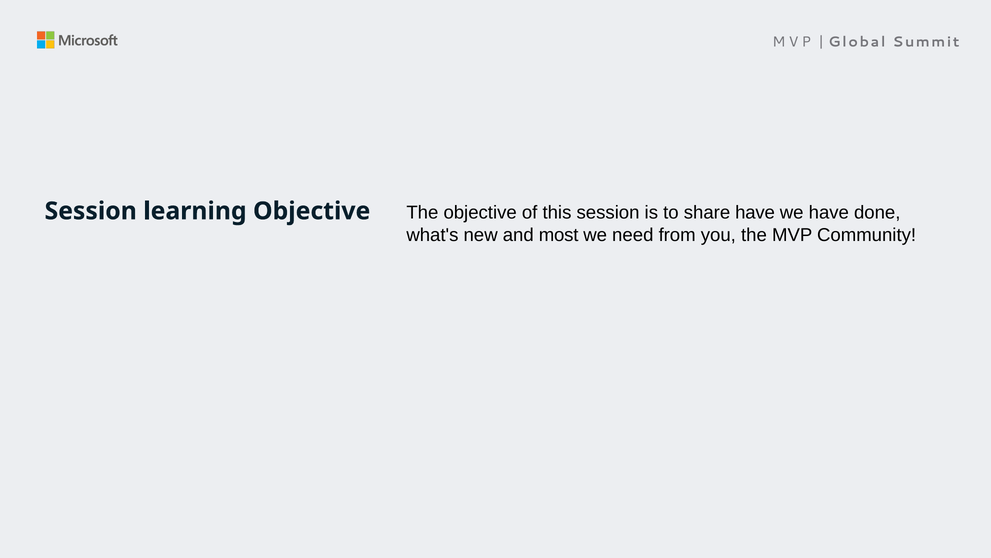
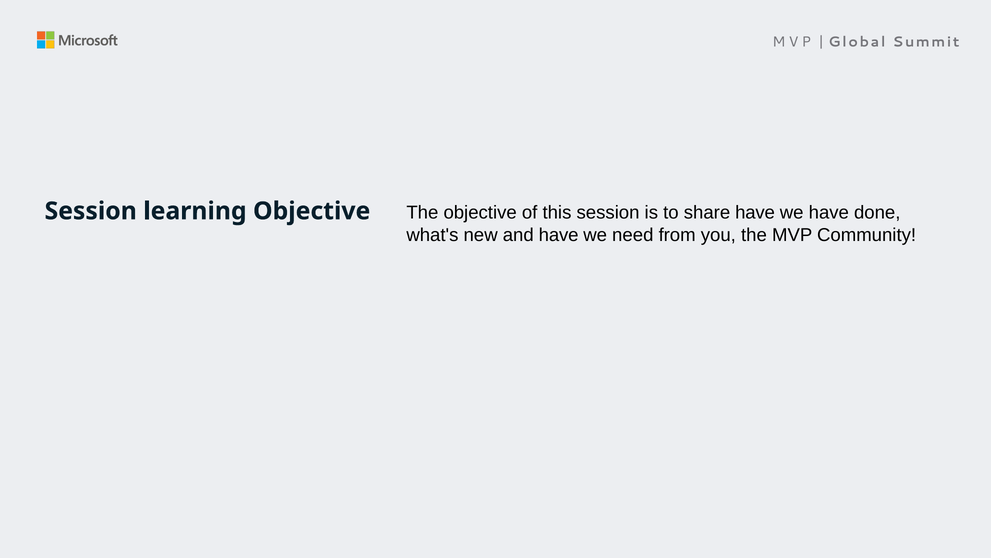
and most: most -> have
